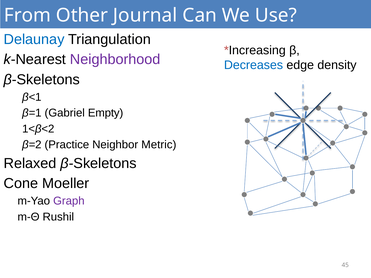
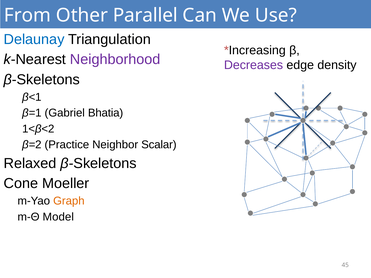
Journal: Journal -> Parallel
Decreases colour: blue -> purple
Empty: Empty -> Bhatia
Metric: Metric -> Scalar
Graph colour: purple -> orange
Rushil: Rushil -> Model
